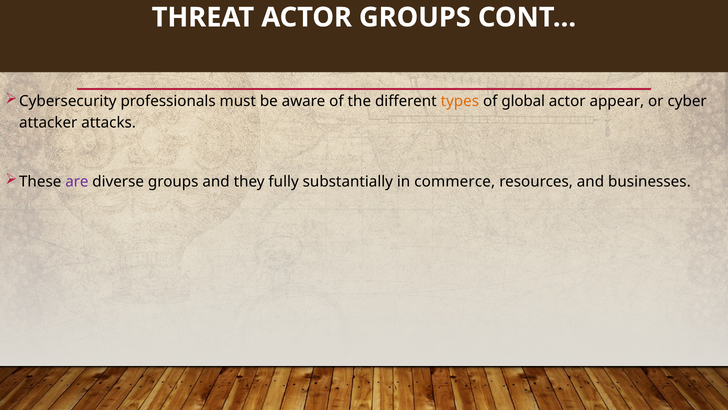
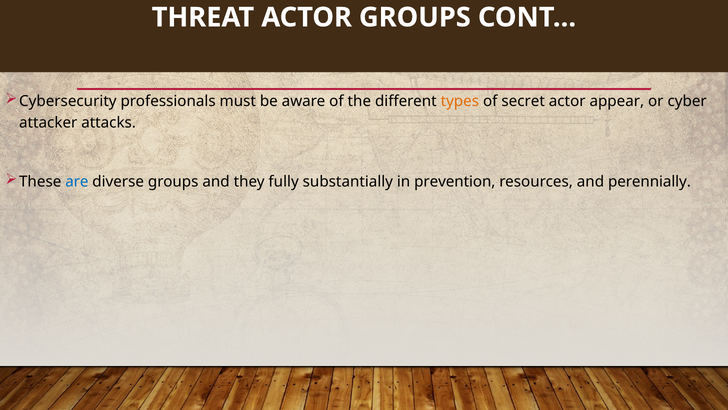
global: global -> secret
are colour: purple -> blue
commerce: commerce -> prevention
businesses: businesses -> perennially
